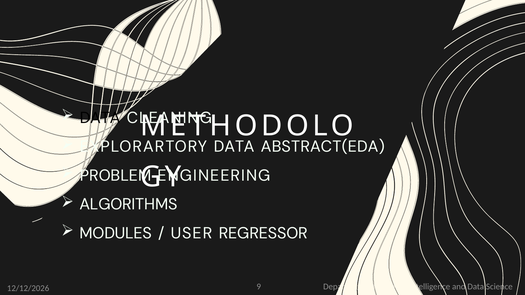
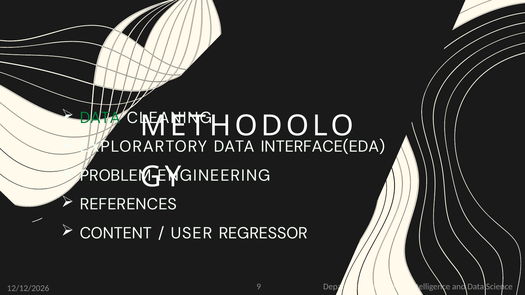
DATA at (100, 118) colour: black -> green
ABSTRACT(EDA: ABSTRACT(EDA -> INTERFACE(EDA
ALGORITHMS: ALGORITHMS -> REFERENCES
MODULES: MODULES -> CONTENT
